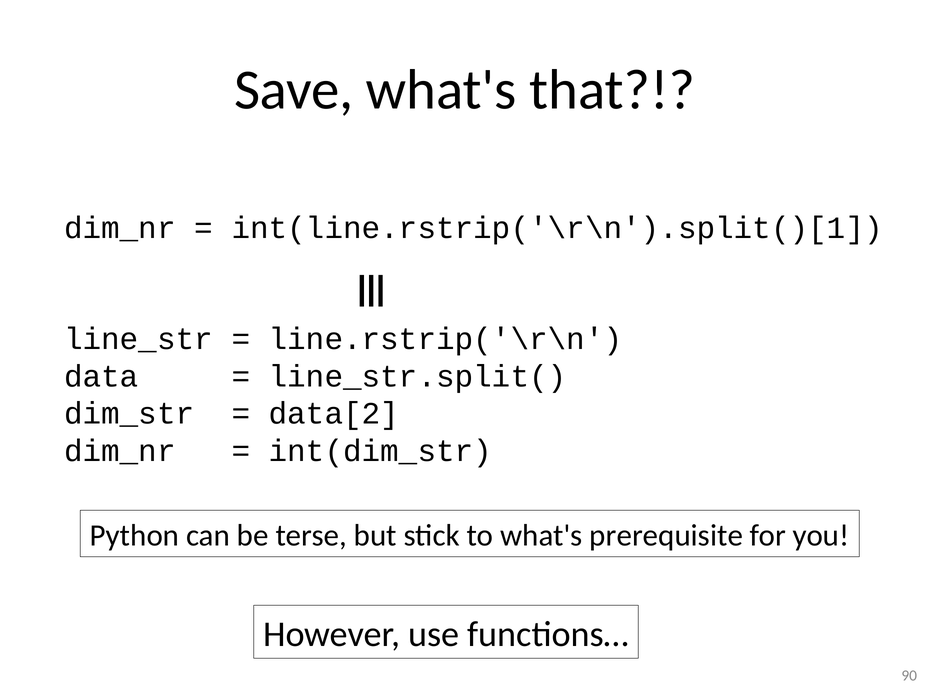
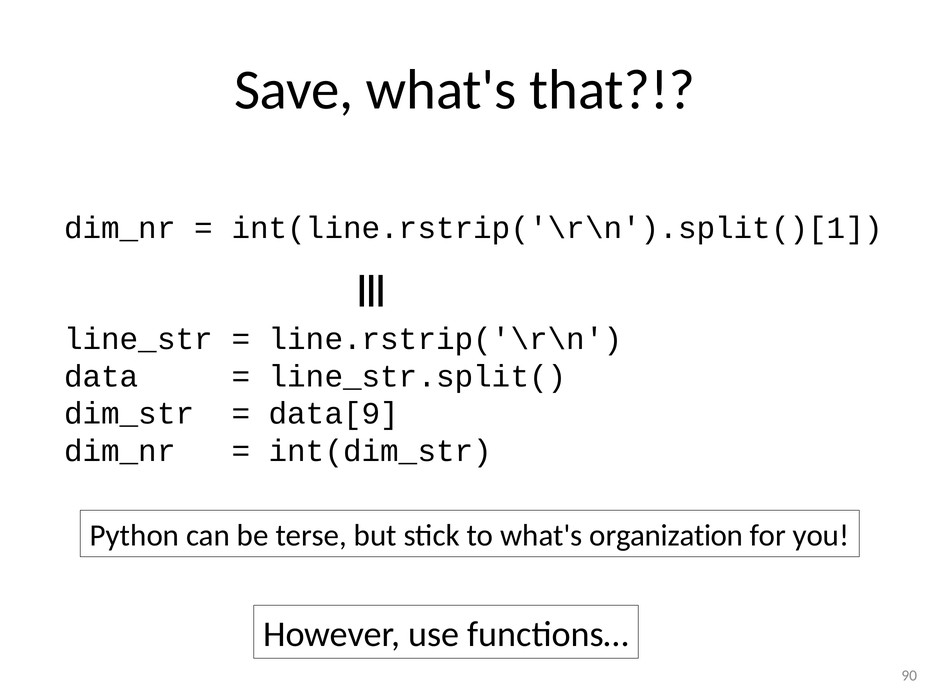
data[2: data[2 -> data[9
prerequisite: prerequisite -> organization
